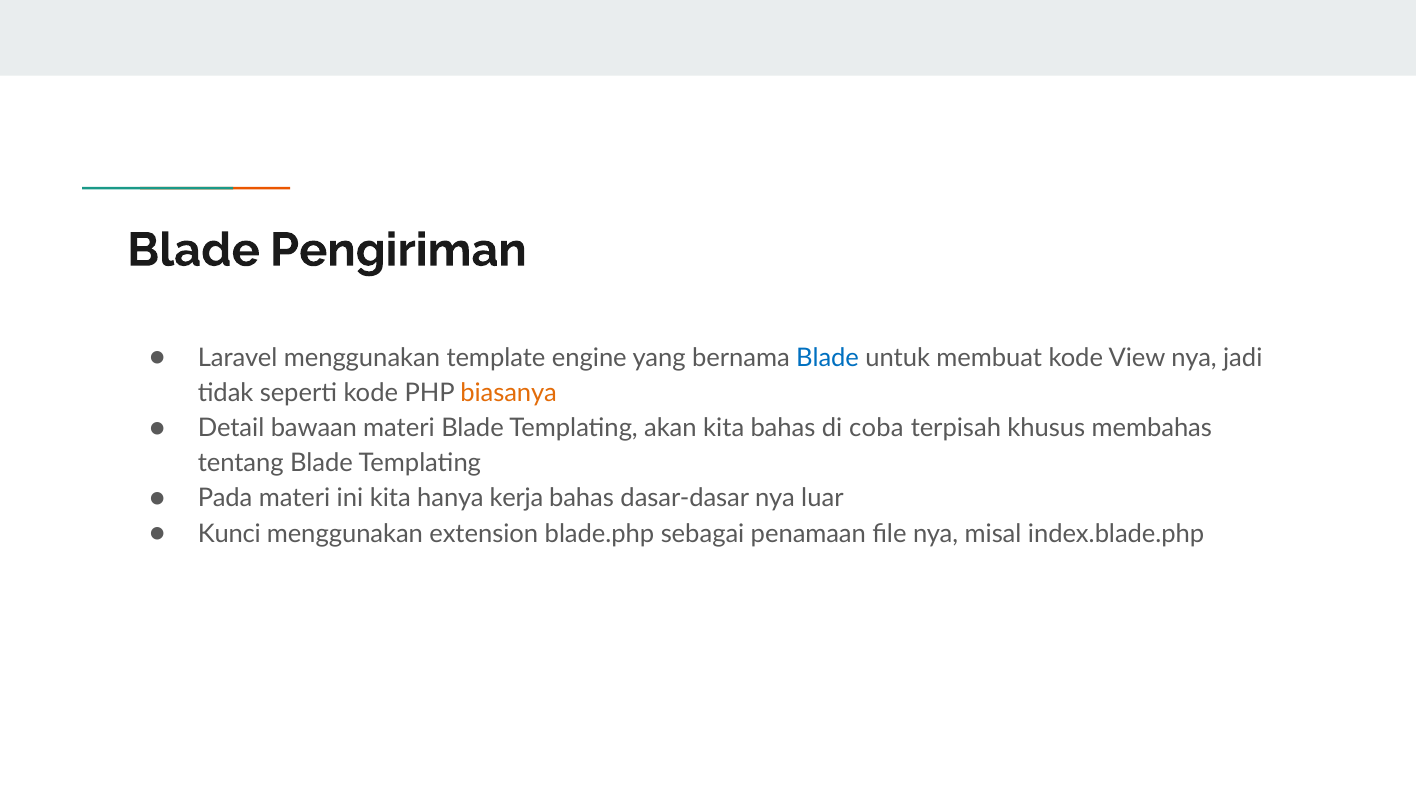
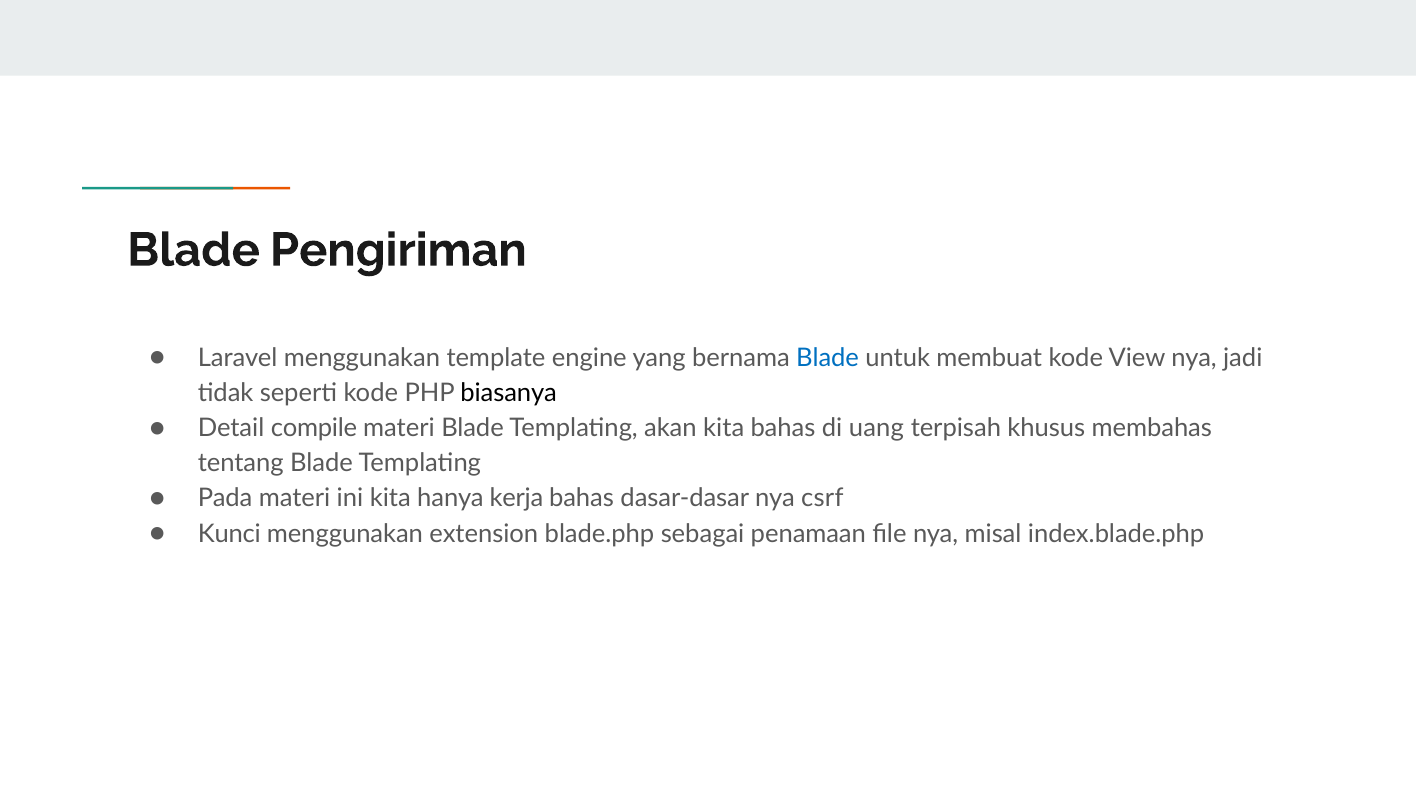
biasanya colour: orange -> black
bawaan: bawaan -> compile
coba: coba -> uang
luar: luar -> csrf
